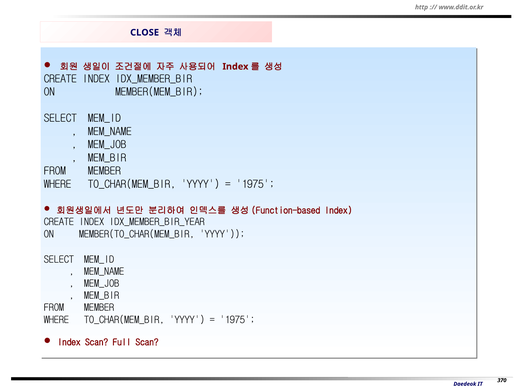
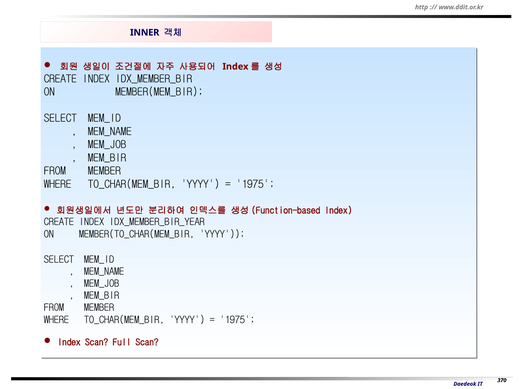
CLOSE: CLOSE -> INNER
